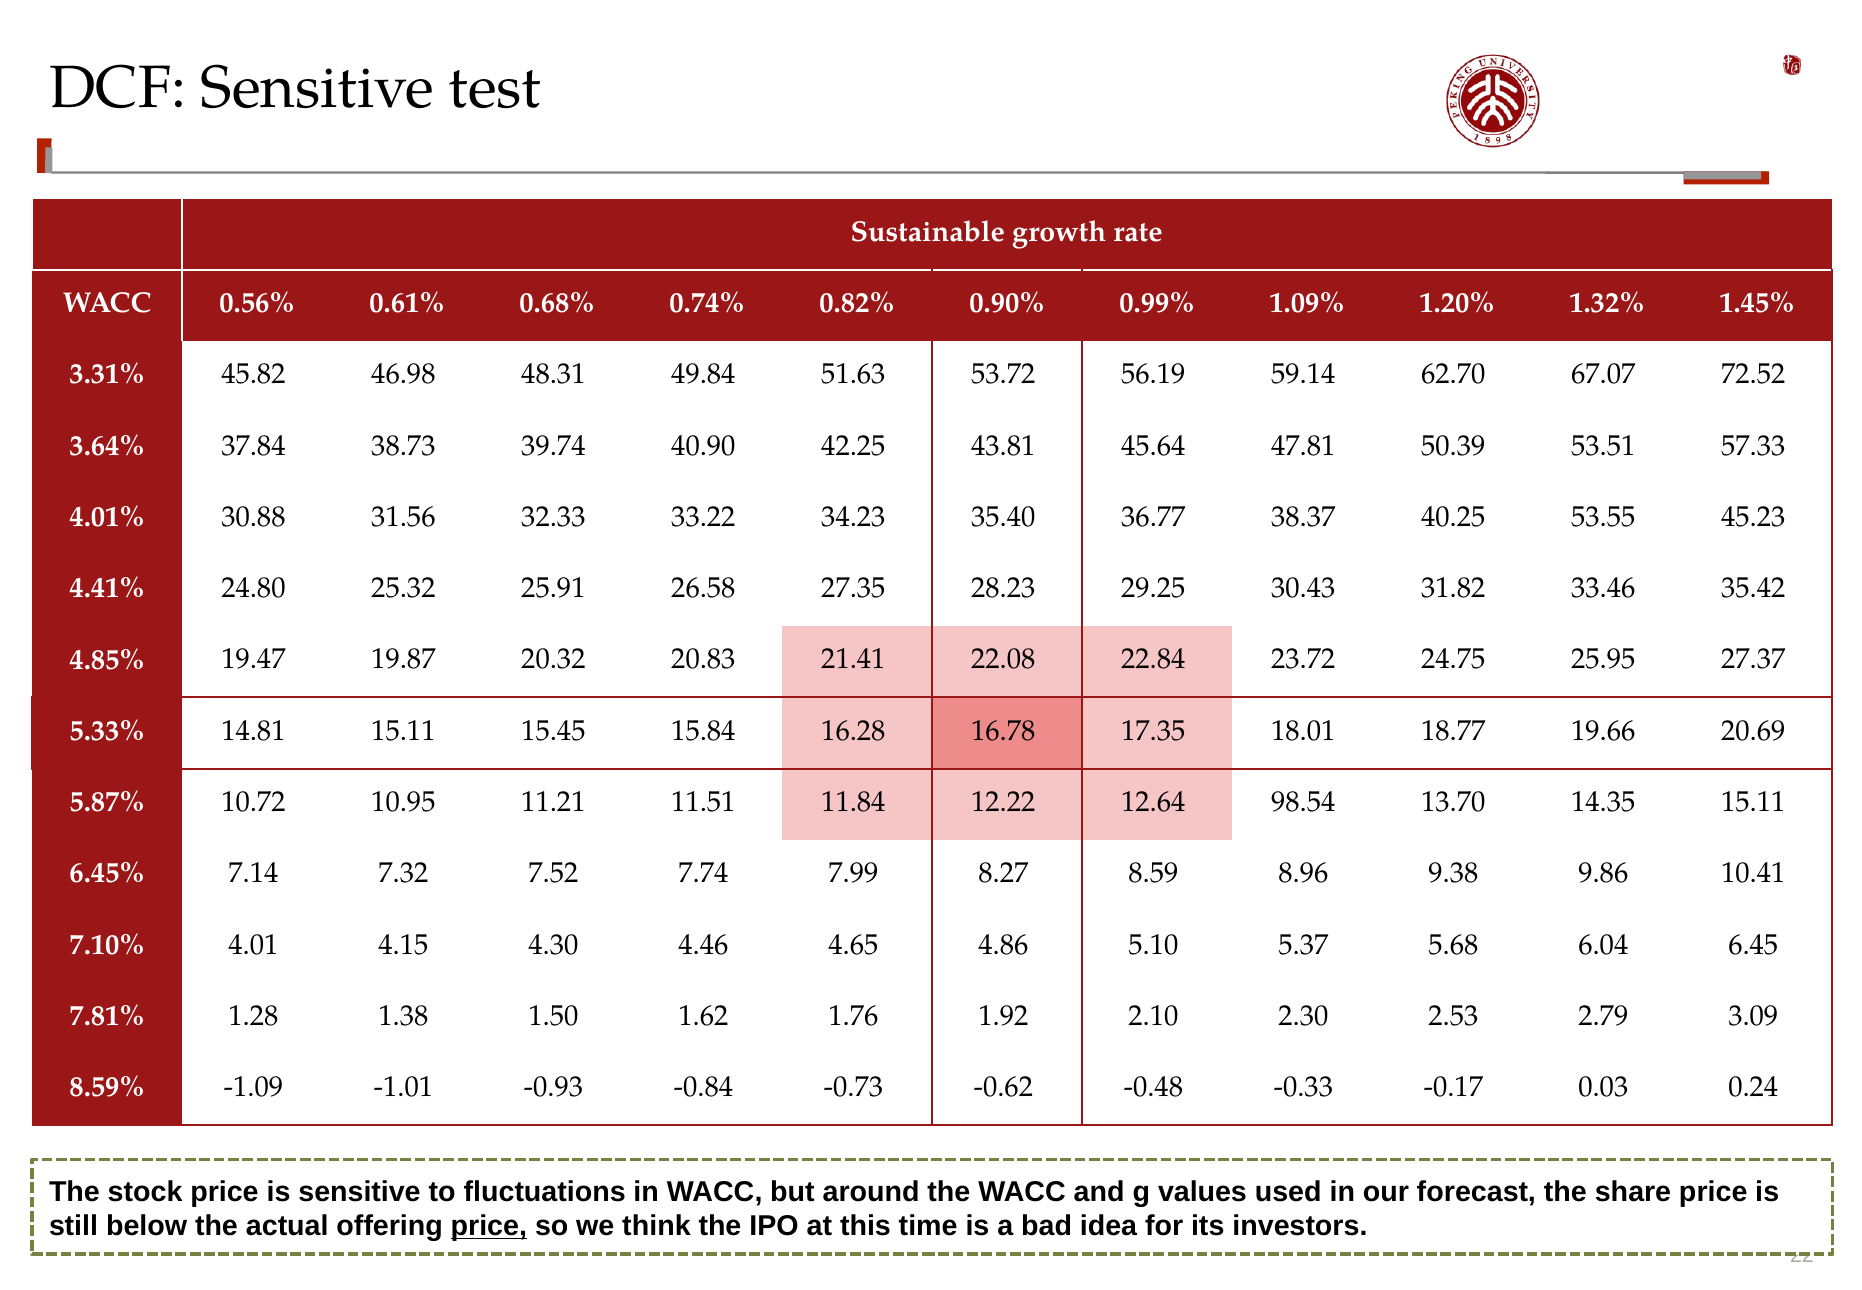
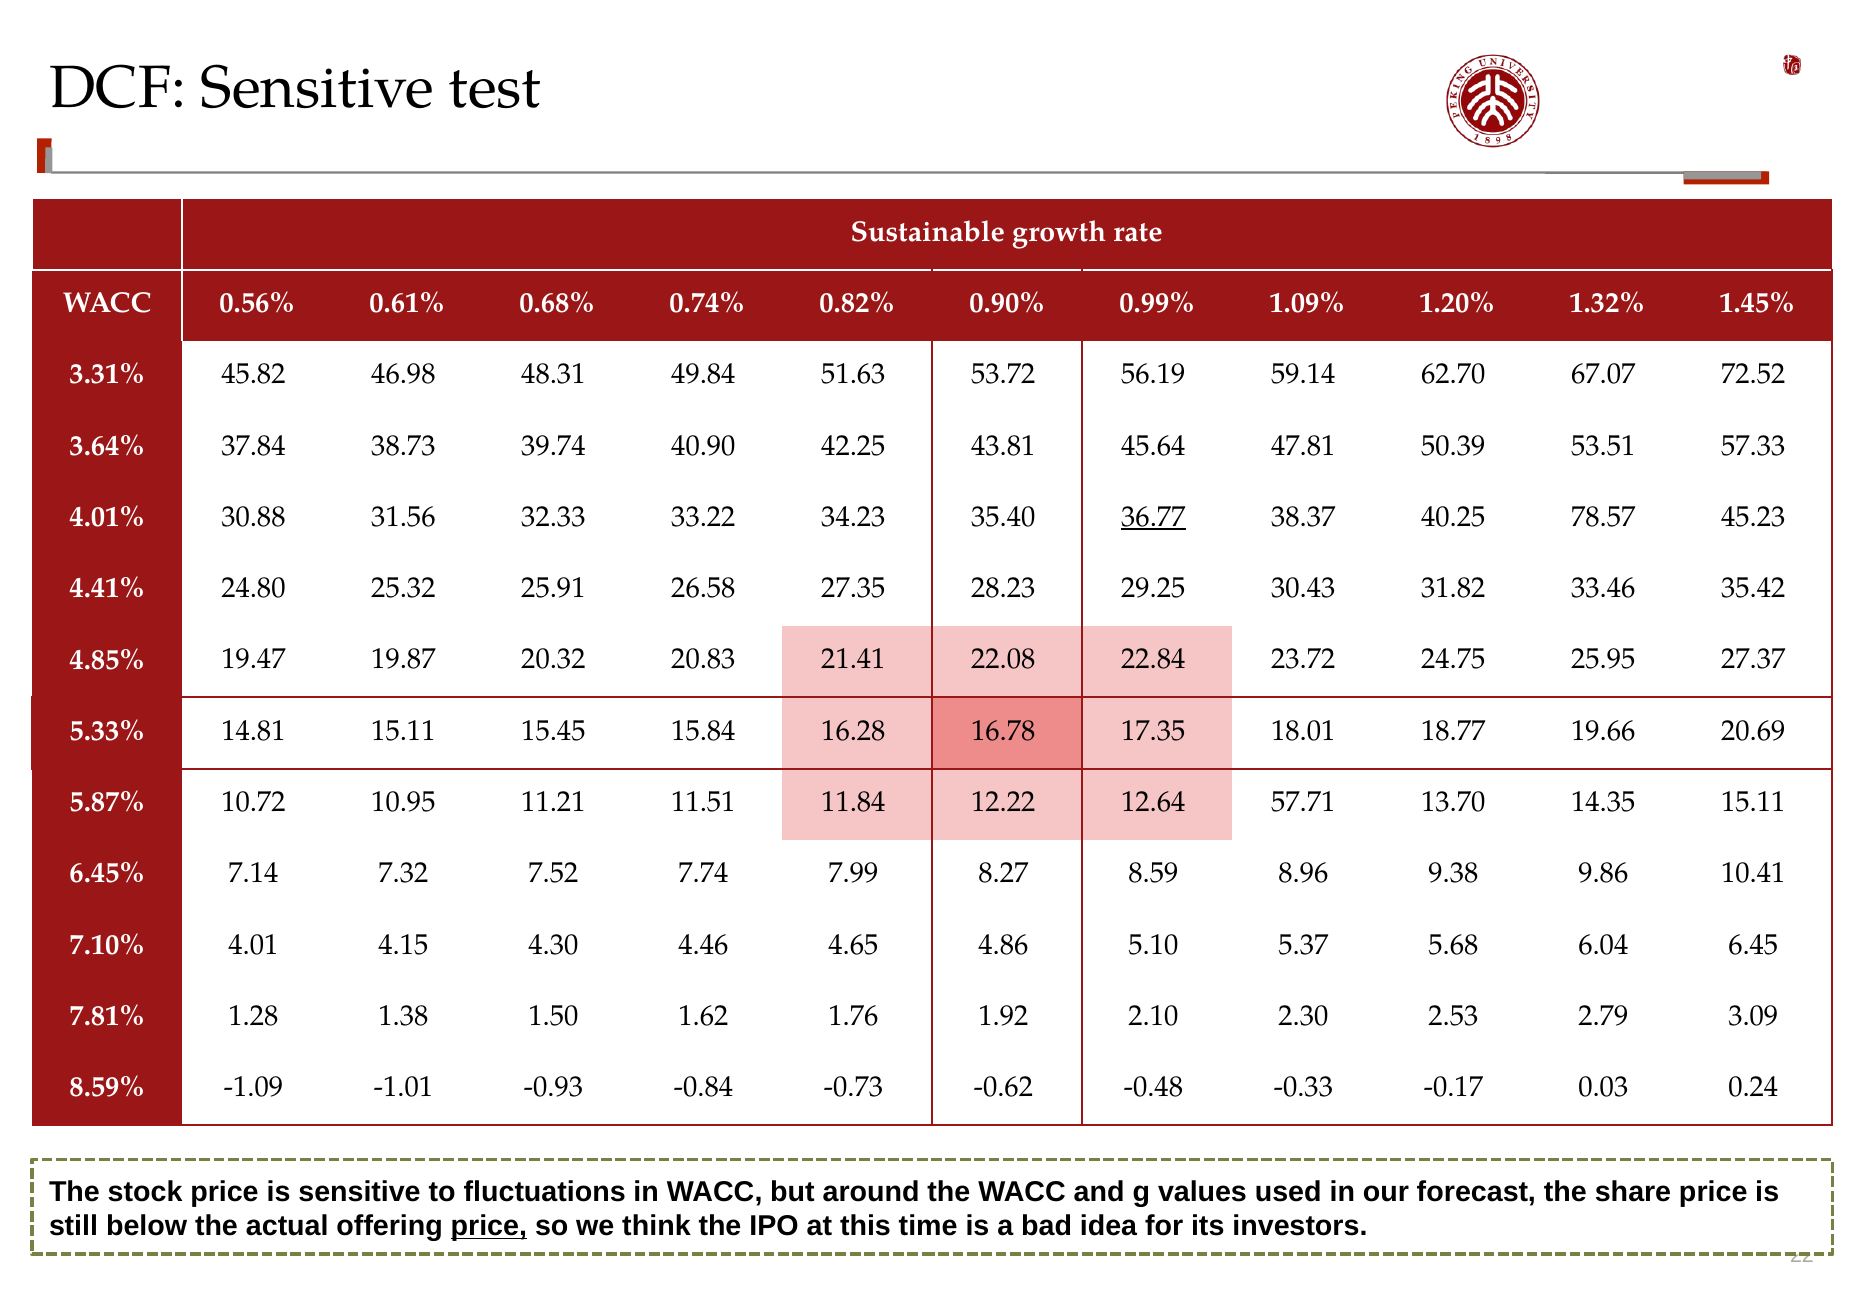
36.77 underline: none -> present
53.55: 53.55 -> 78.57
98.54: 98.54 -> 57.71
